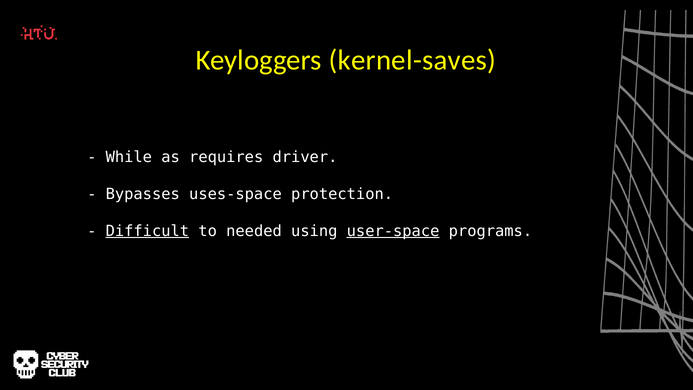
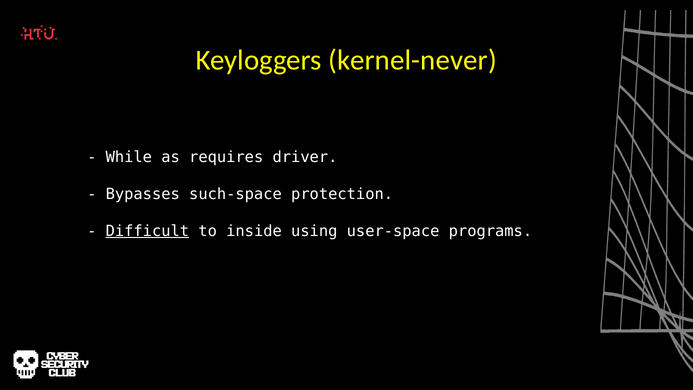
kernel-saves: kernel-saves -> kernel-never
uses-space: uses-space -> such-space
needed: needed -> inside
user-space underline: present -> none
